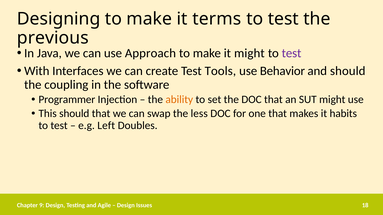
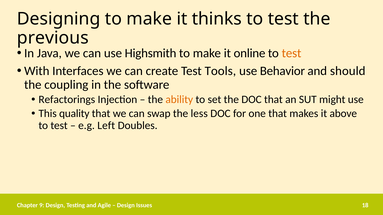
terms: terms -> thinks
Approach: Approach -> Highsmith
it might: might -> online
test at (292, 53) colour: purple -> orange
Programmer: Programmer -> Refactorings
This should: should -> quality
habits: habits -> above
